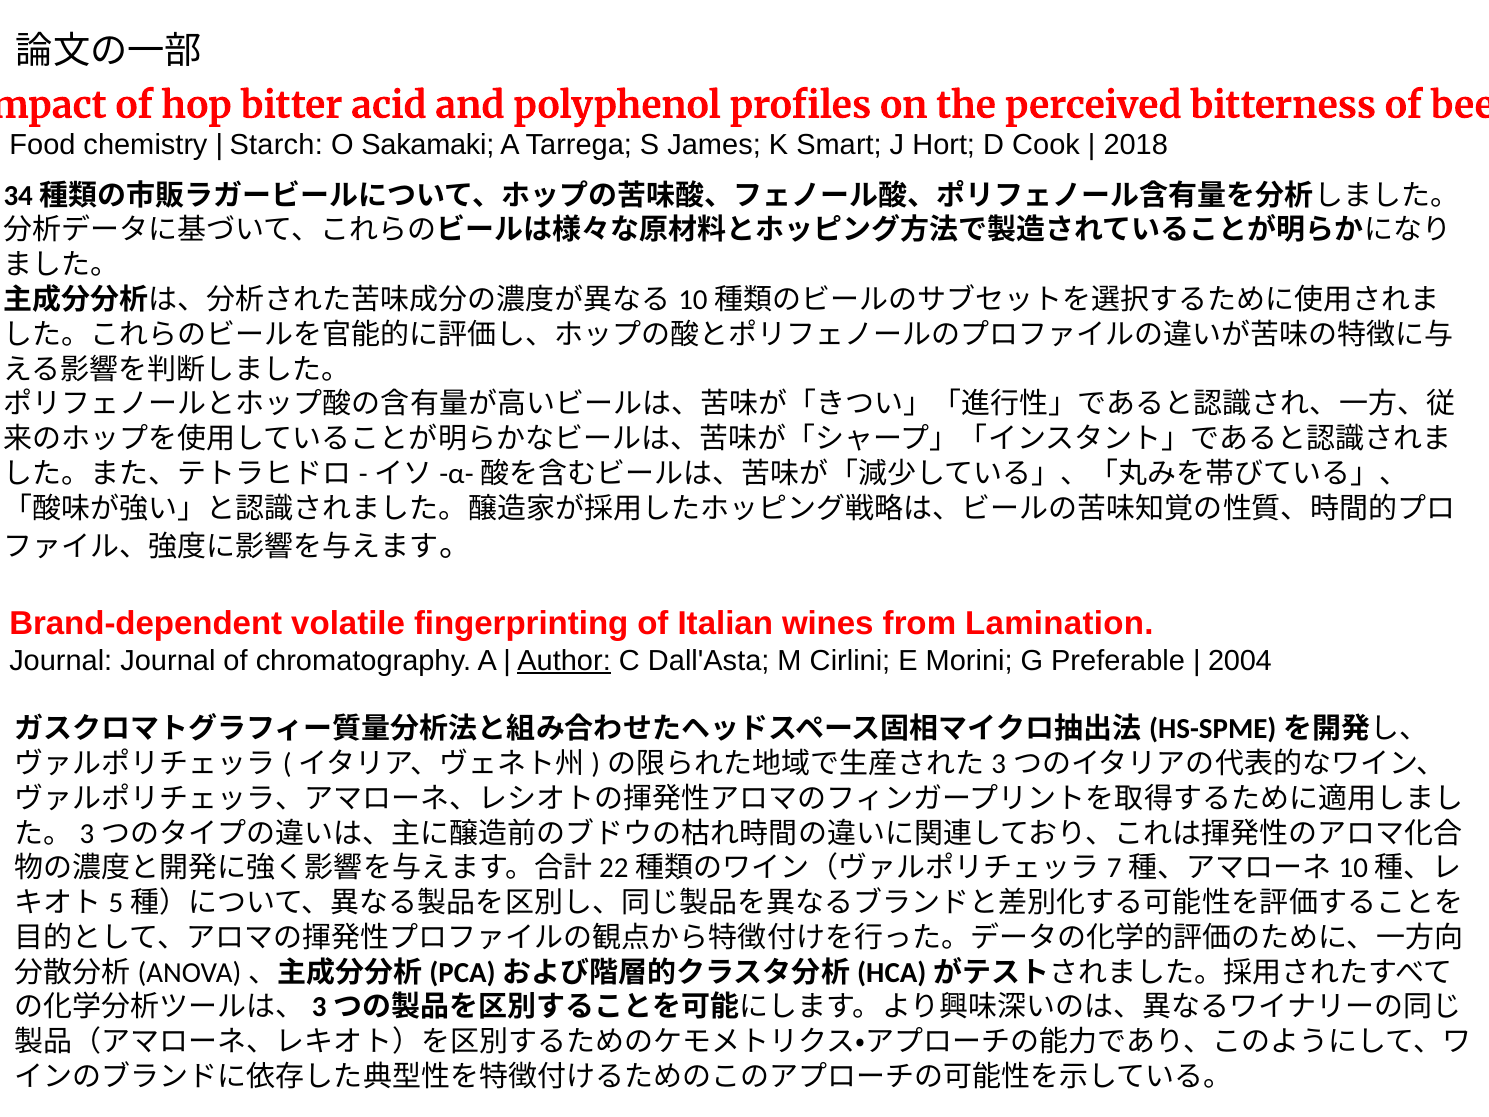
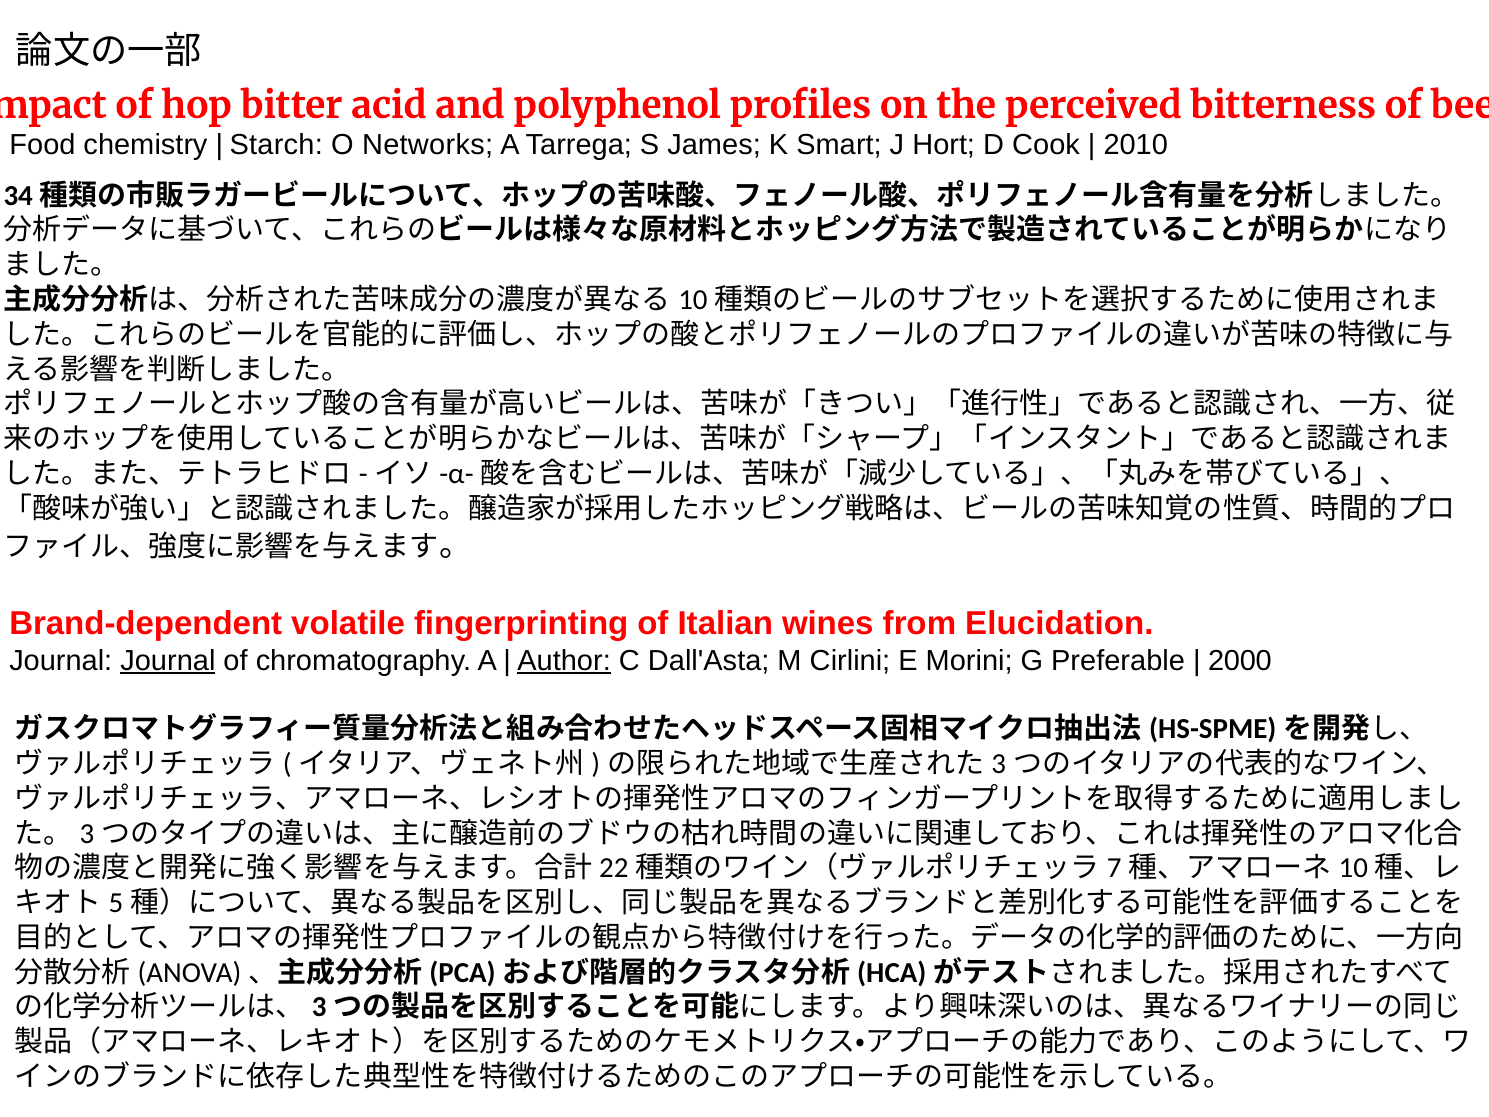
Sakamaki: Sakamaki -> Networks
2018: 2018 -> 2010
Lamination: Lamination -> Elucidation
Journal at (168, 660) underline: none -> present
2004: 2004 -> 2000
